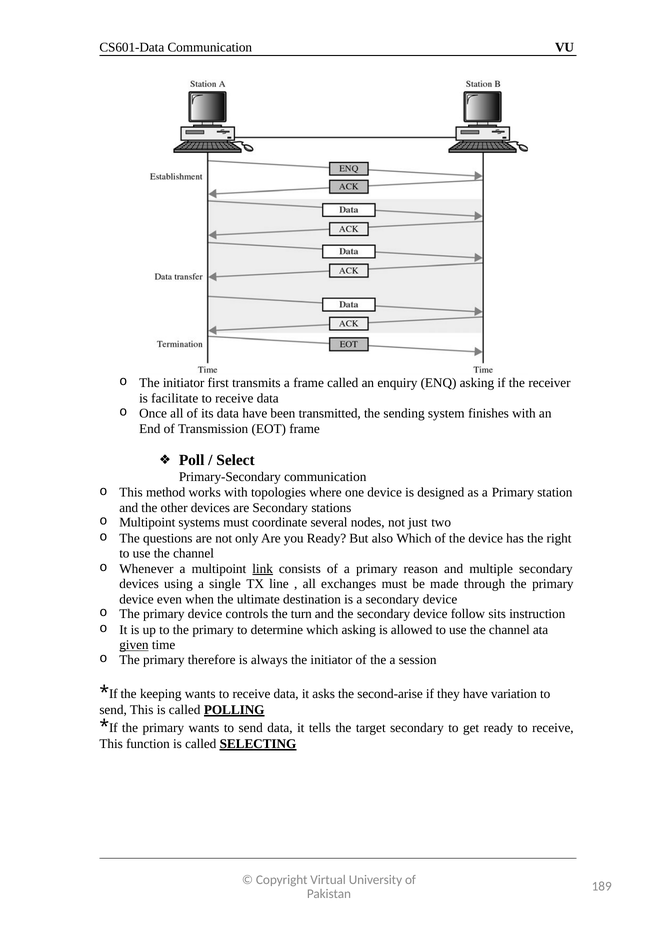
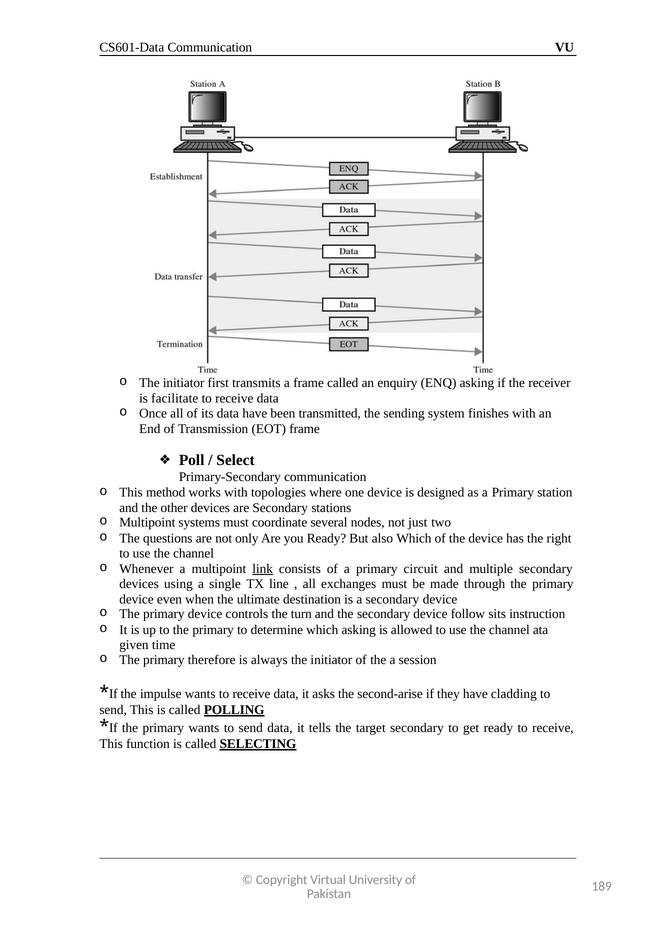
reason: reason -> circuit
given underline: present -> none
keeping: keeping -> impulse
variation: variation -> cladding
